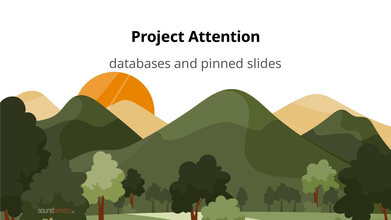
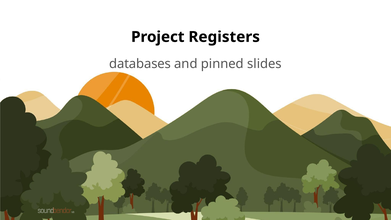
Attention: Attention -> Registers
